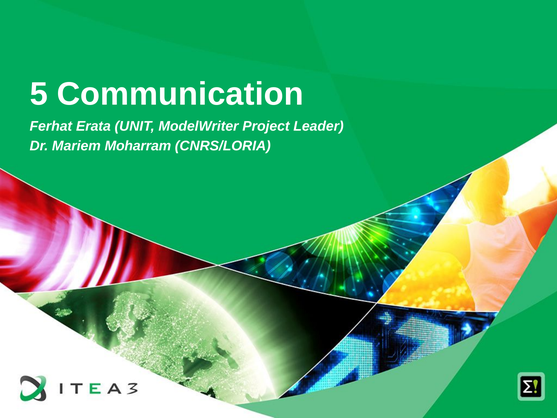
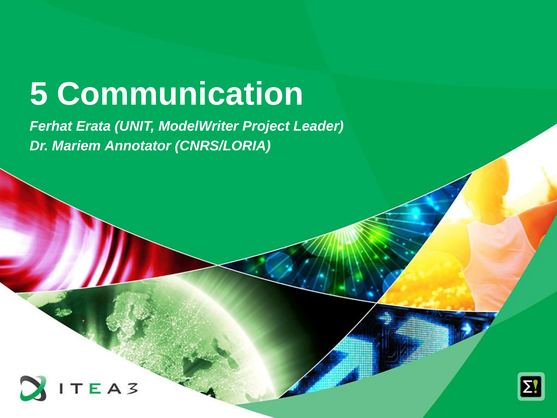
Moharram: Moharram -> Annotator
